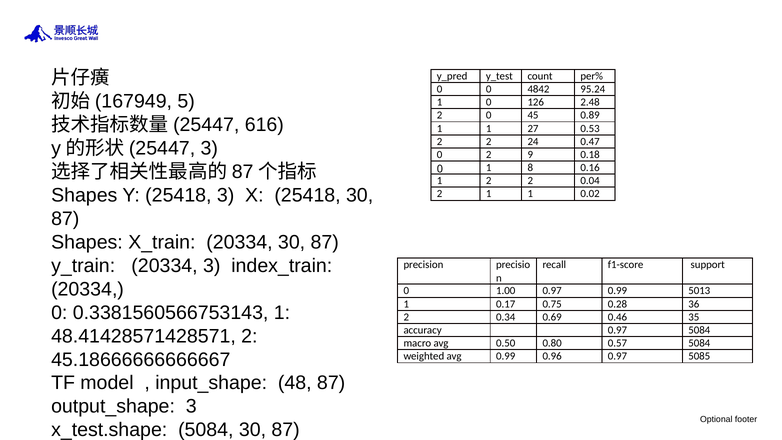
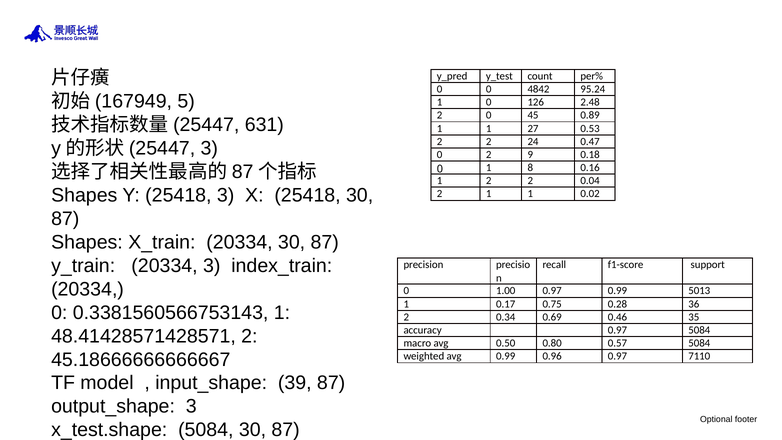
616: 616 -> 631
5085: 5085 -> 7110
48: 48 -> 39
